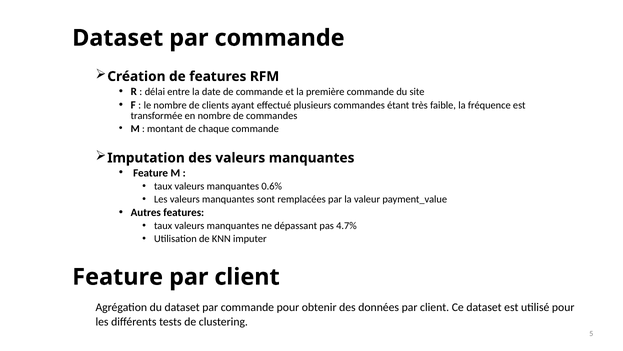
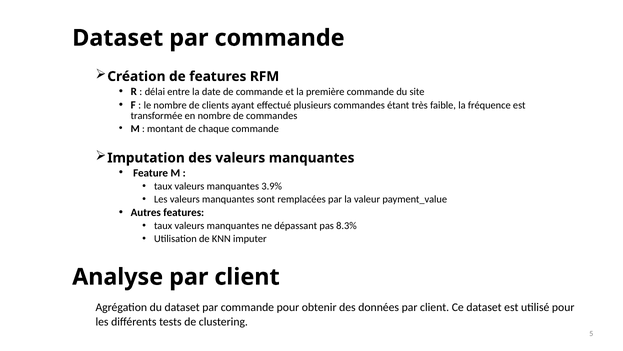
0.6%: 0.6% -> 3.9%
4.7%: 4.7% -> 8.3%
Feature at (118, 277): Feature -> Analyse
